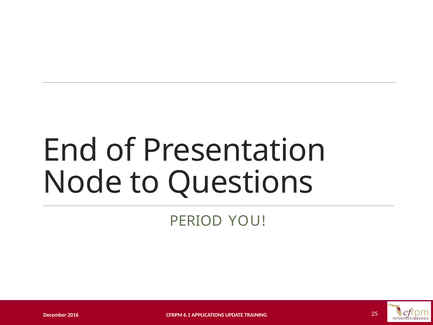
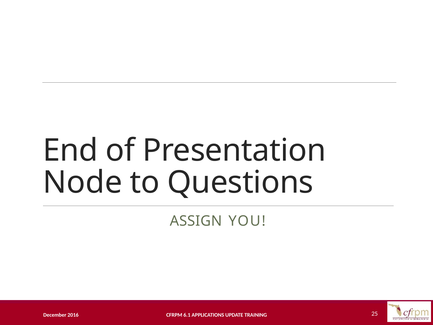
PERIOD: PERIOD -> ASSIGN
